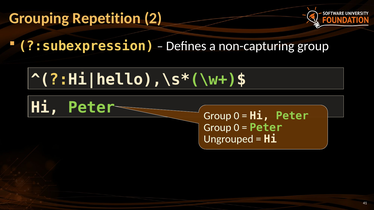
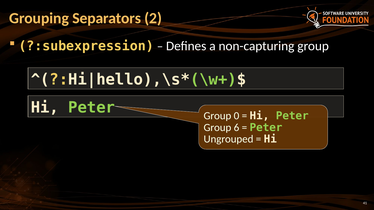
Repetition: Repetition -> Separators
0 at (236, 128): 0 -> 6
